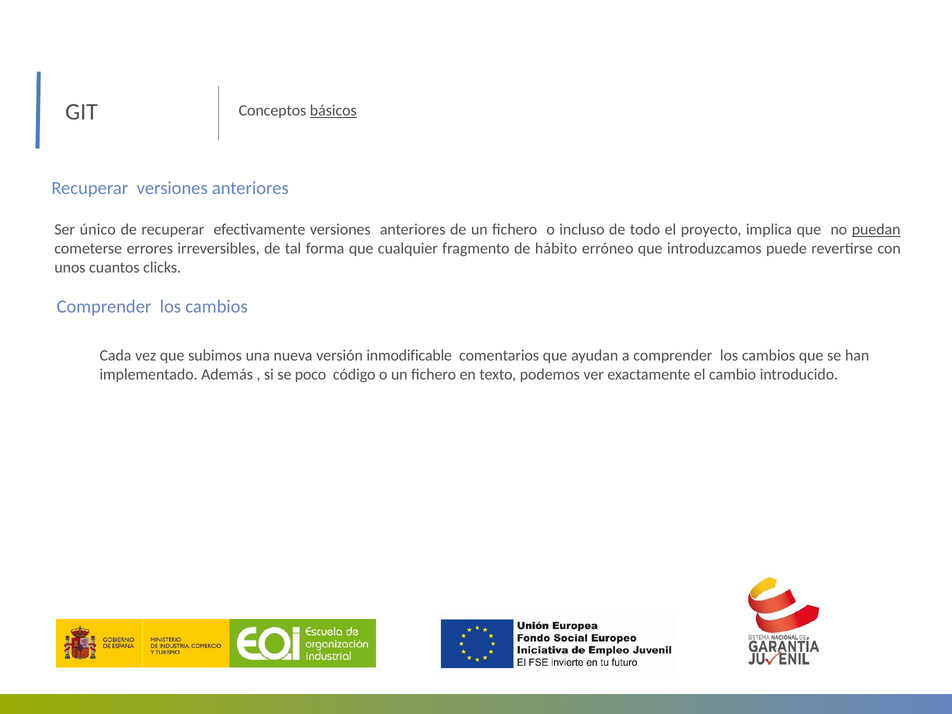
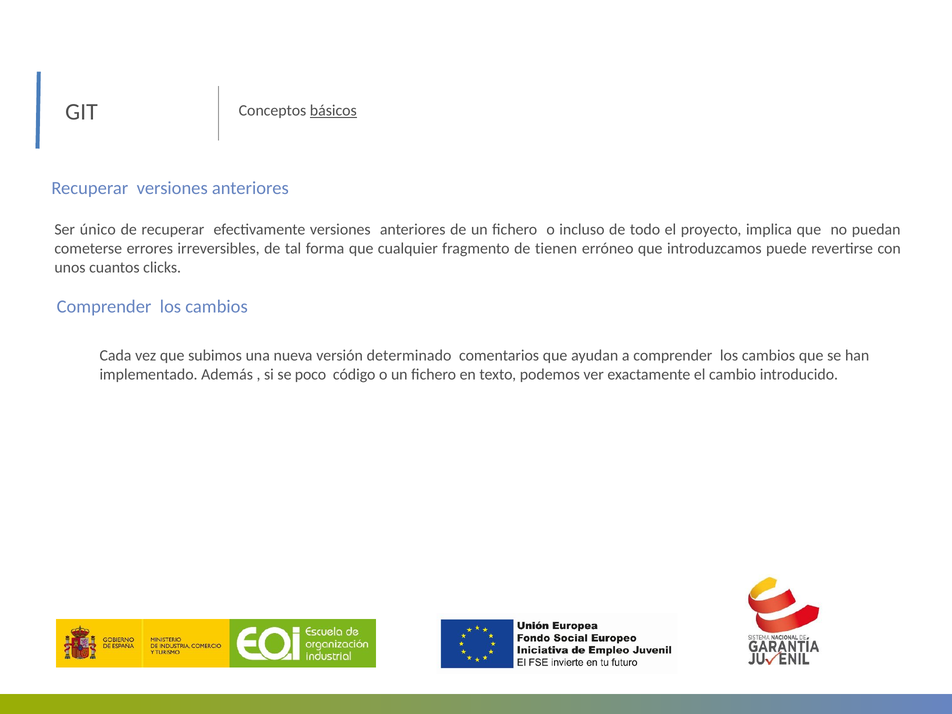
puedan underline: present -> none
hábito: hábito -> tienen
inmodificable: inmodificable -> determinado
